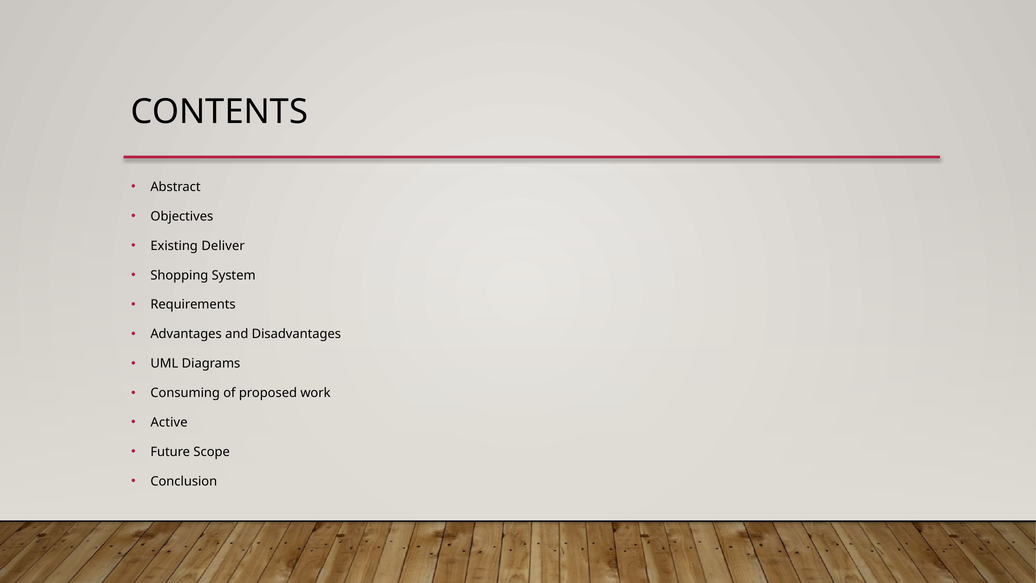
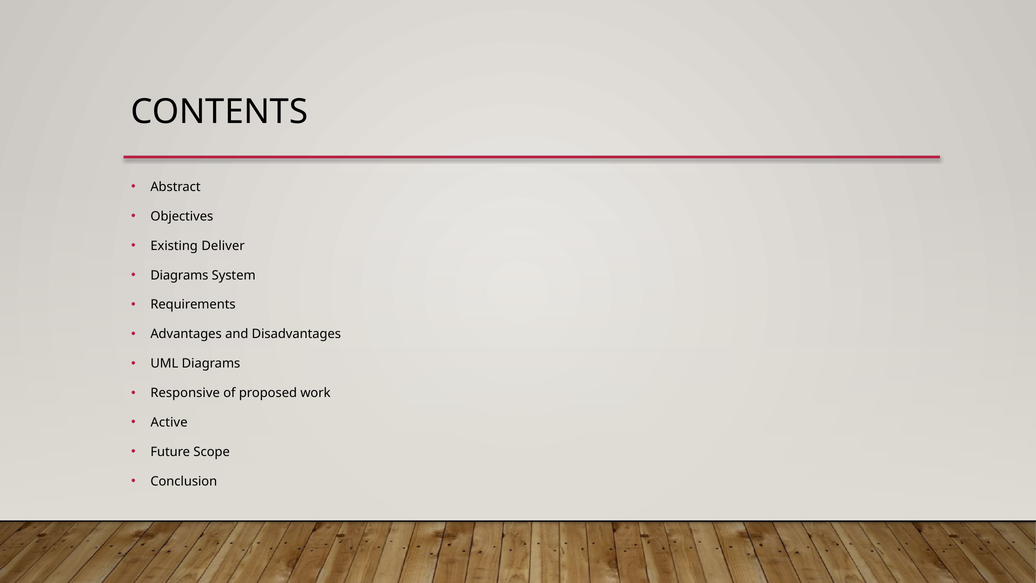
Shopping at (179, 275): Shopping -> Diagrams
Consuming: Consuming -> Responsive
